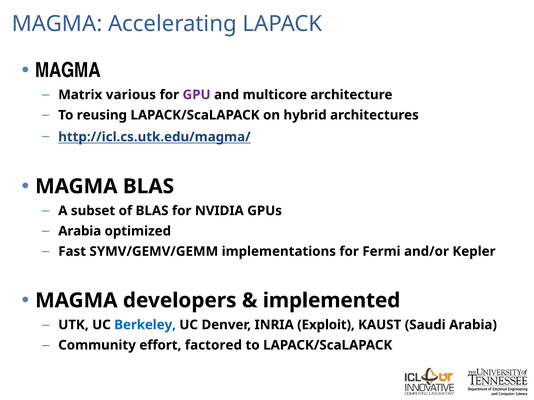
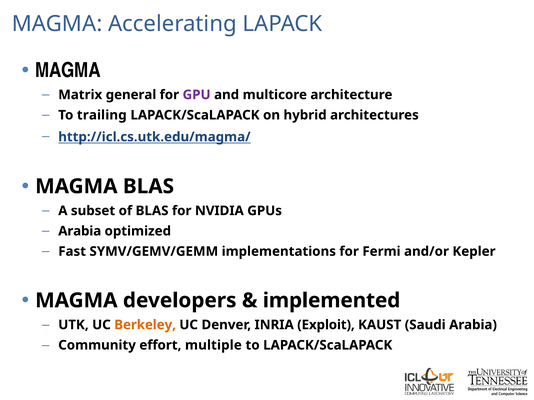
various: various -> general
reusing: reusing -> trailing
Berkeley colour: blue -> orange
factored: factored -> multiple
